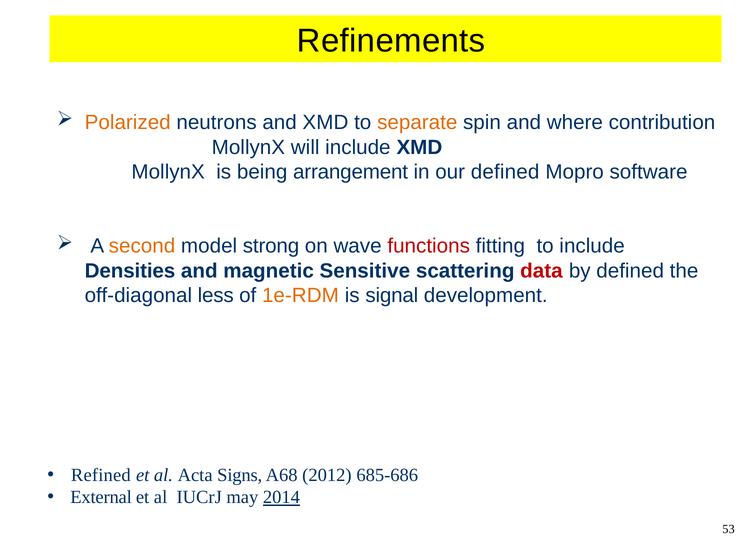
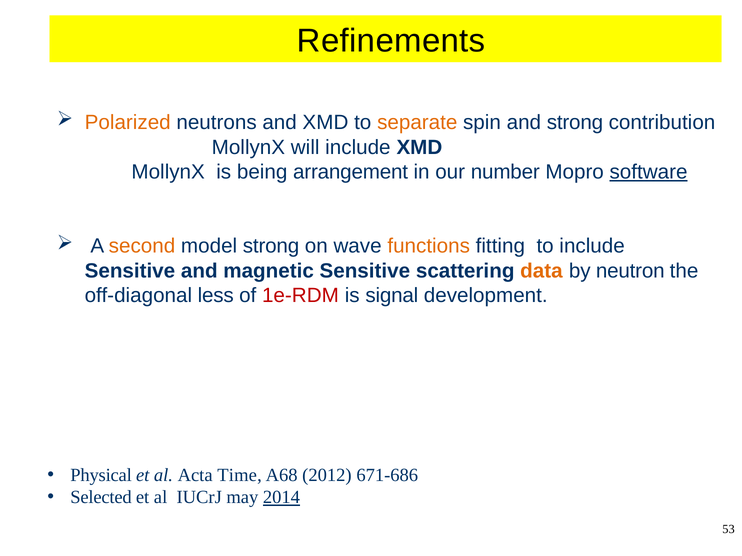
and where: where -> strong
our defined: defined -> number
software underline: none -> present
functions colour: red -> orange
Densities at (130, 271): Densities -> Sensitive
data colour: red -> orange
by defined: defined -> neutron
1e-RDM colour: orange -> red
Refined: Refined -> Physical
Signs: Signs -> Time
685-686: 685-686 -> 671-686
External: External -> Selected
